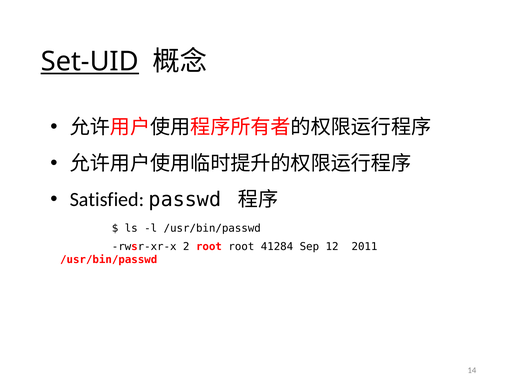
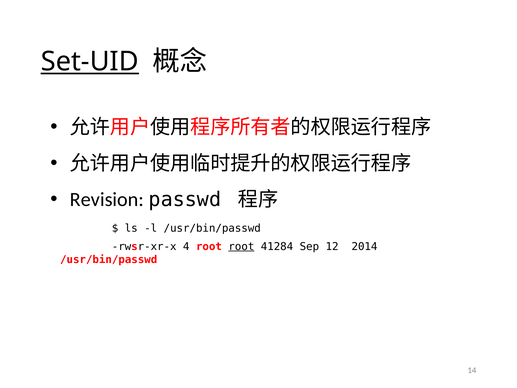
Satisfied: Satisfied -> Revision
2: 2 -> 4
root at (241, 246) underline: none -> present
2011: 2011 -> 2014
